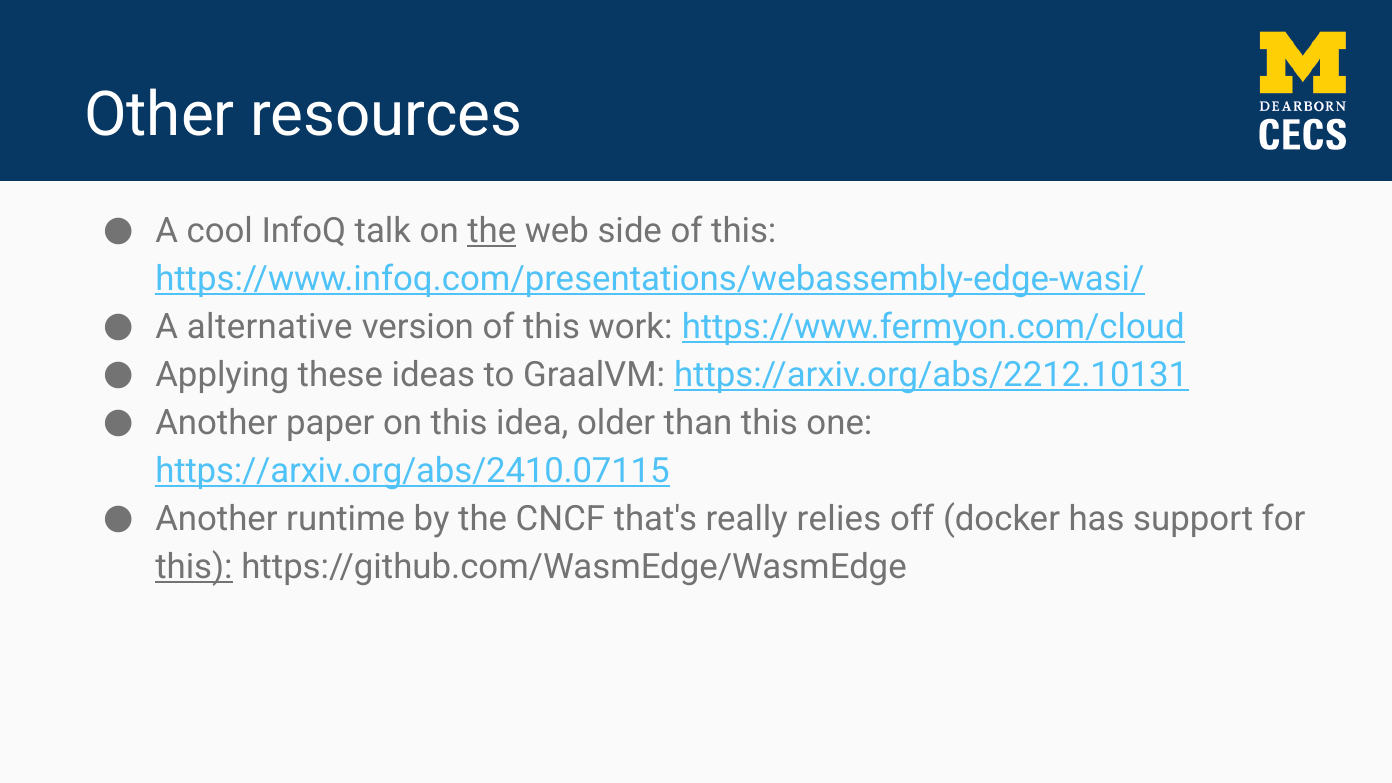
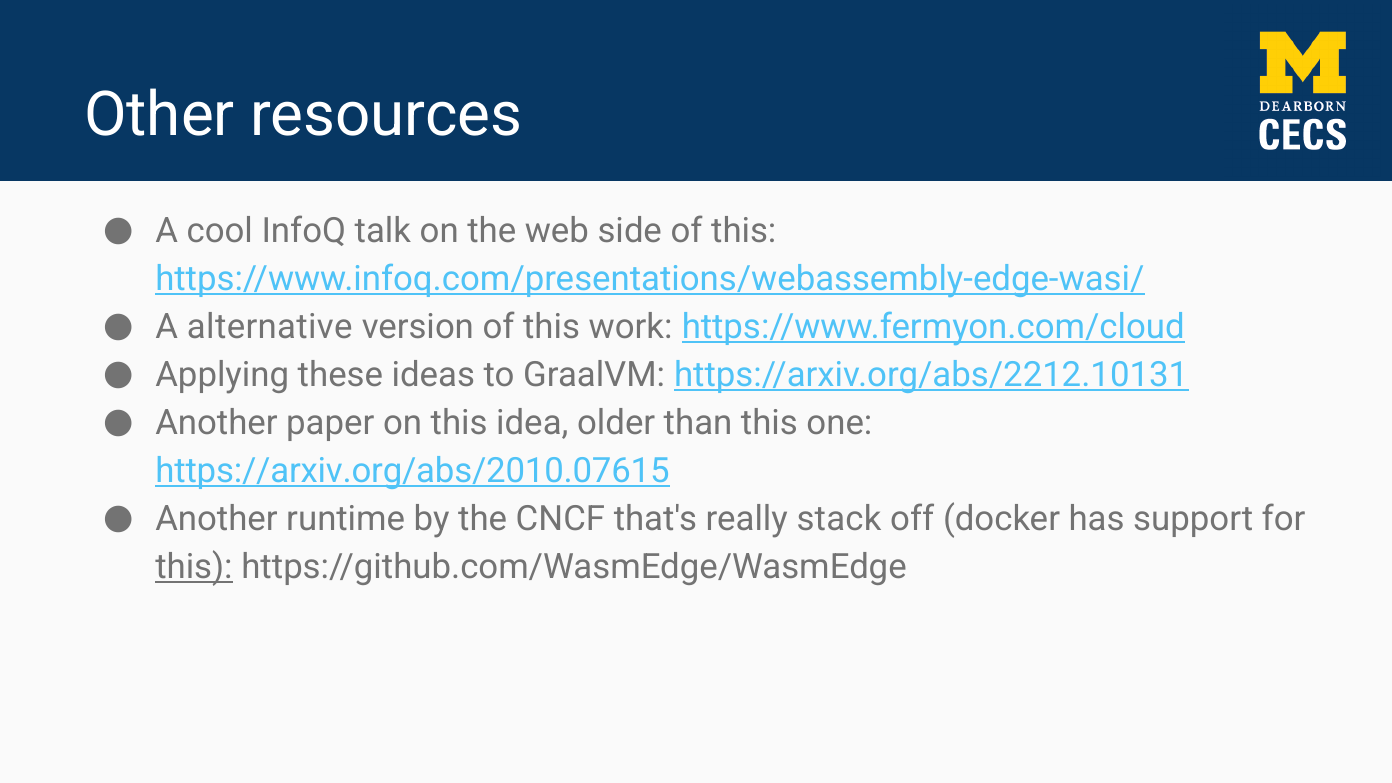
the at (492, 231) underline: present -> none
https://arxiv.org/abs/2410.07115: https://arxiv.org/abs/2410.07115 -> https://arxiv.org/abs/2010.07615
relies: relies -> stack
